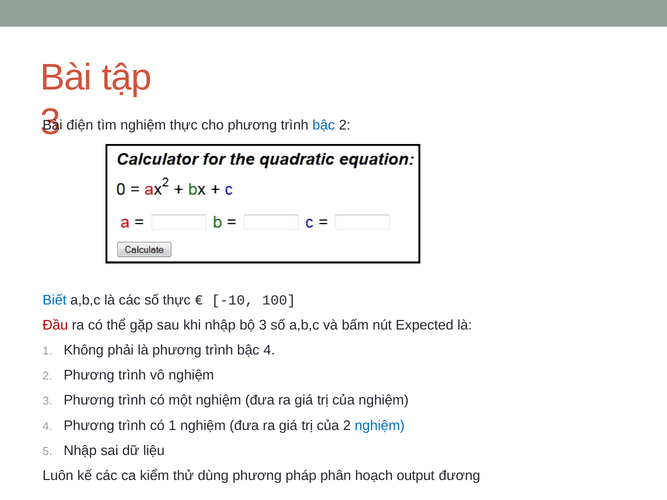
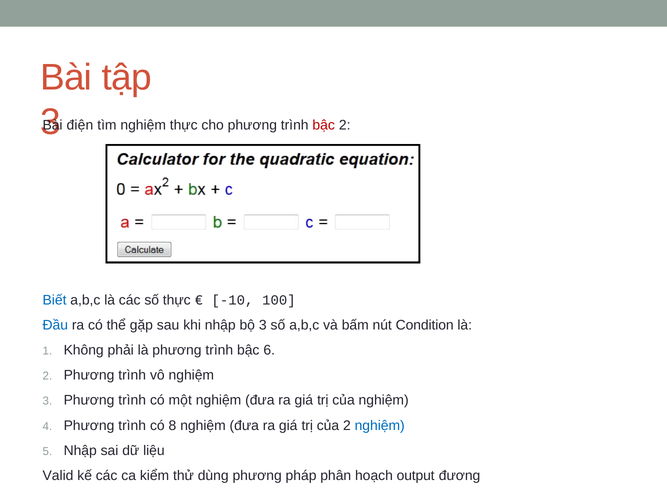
bậc at (324, 125) colour: blue -> red
Đầu colour: red -> blue
Expected: Expected -> Condition
bậc 4: 4 -> 6
có 1: 1 -> 8
Luôn: Luôn -> Valid
